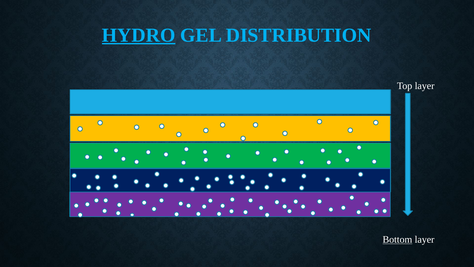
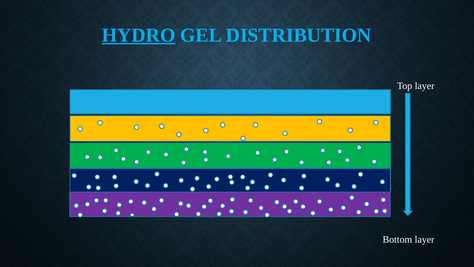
Bottom underline: present -> none
